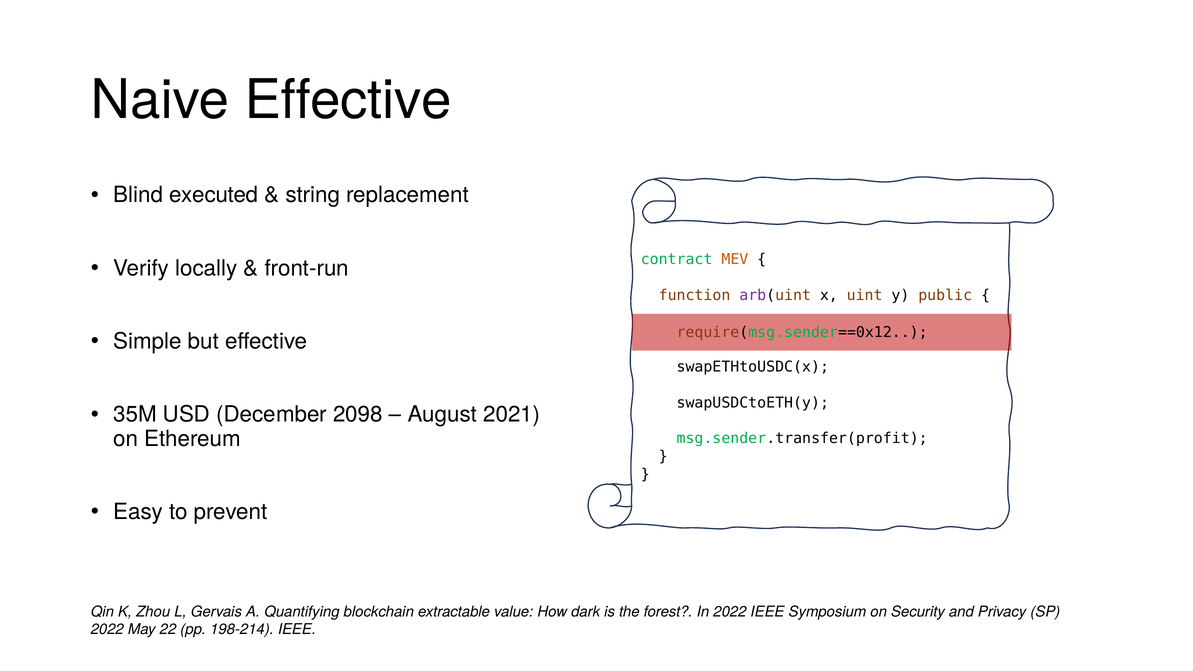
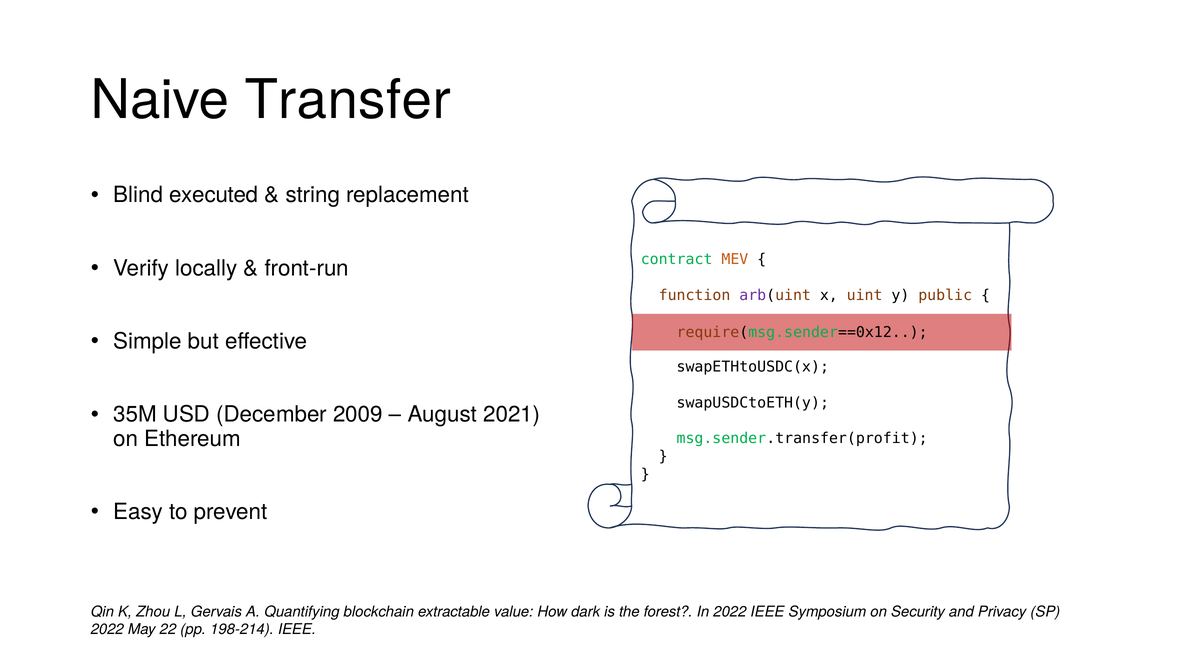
Naive Effective: Effective -> Transfer
2098: 2098 -> 2009
